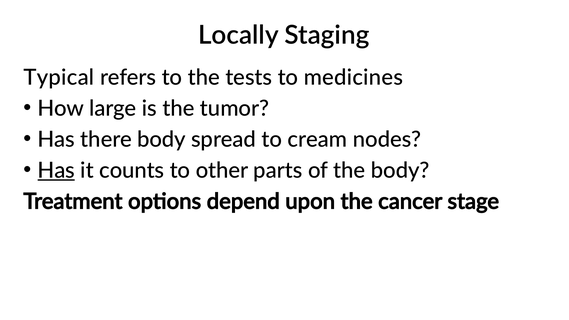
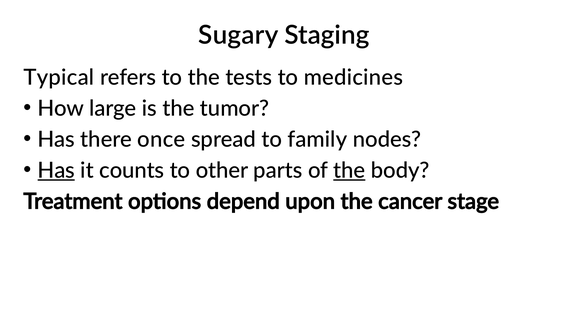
Locally: Locally -> Sugary
there body: body -> once
cream: cream -> family
the at (349, 170) underline: none -> present
